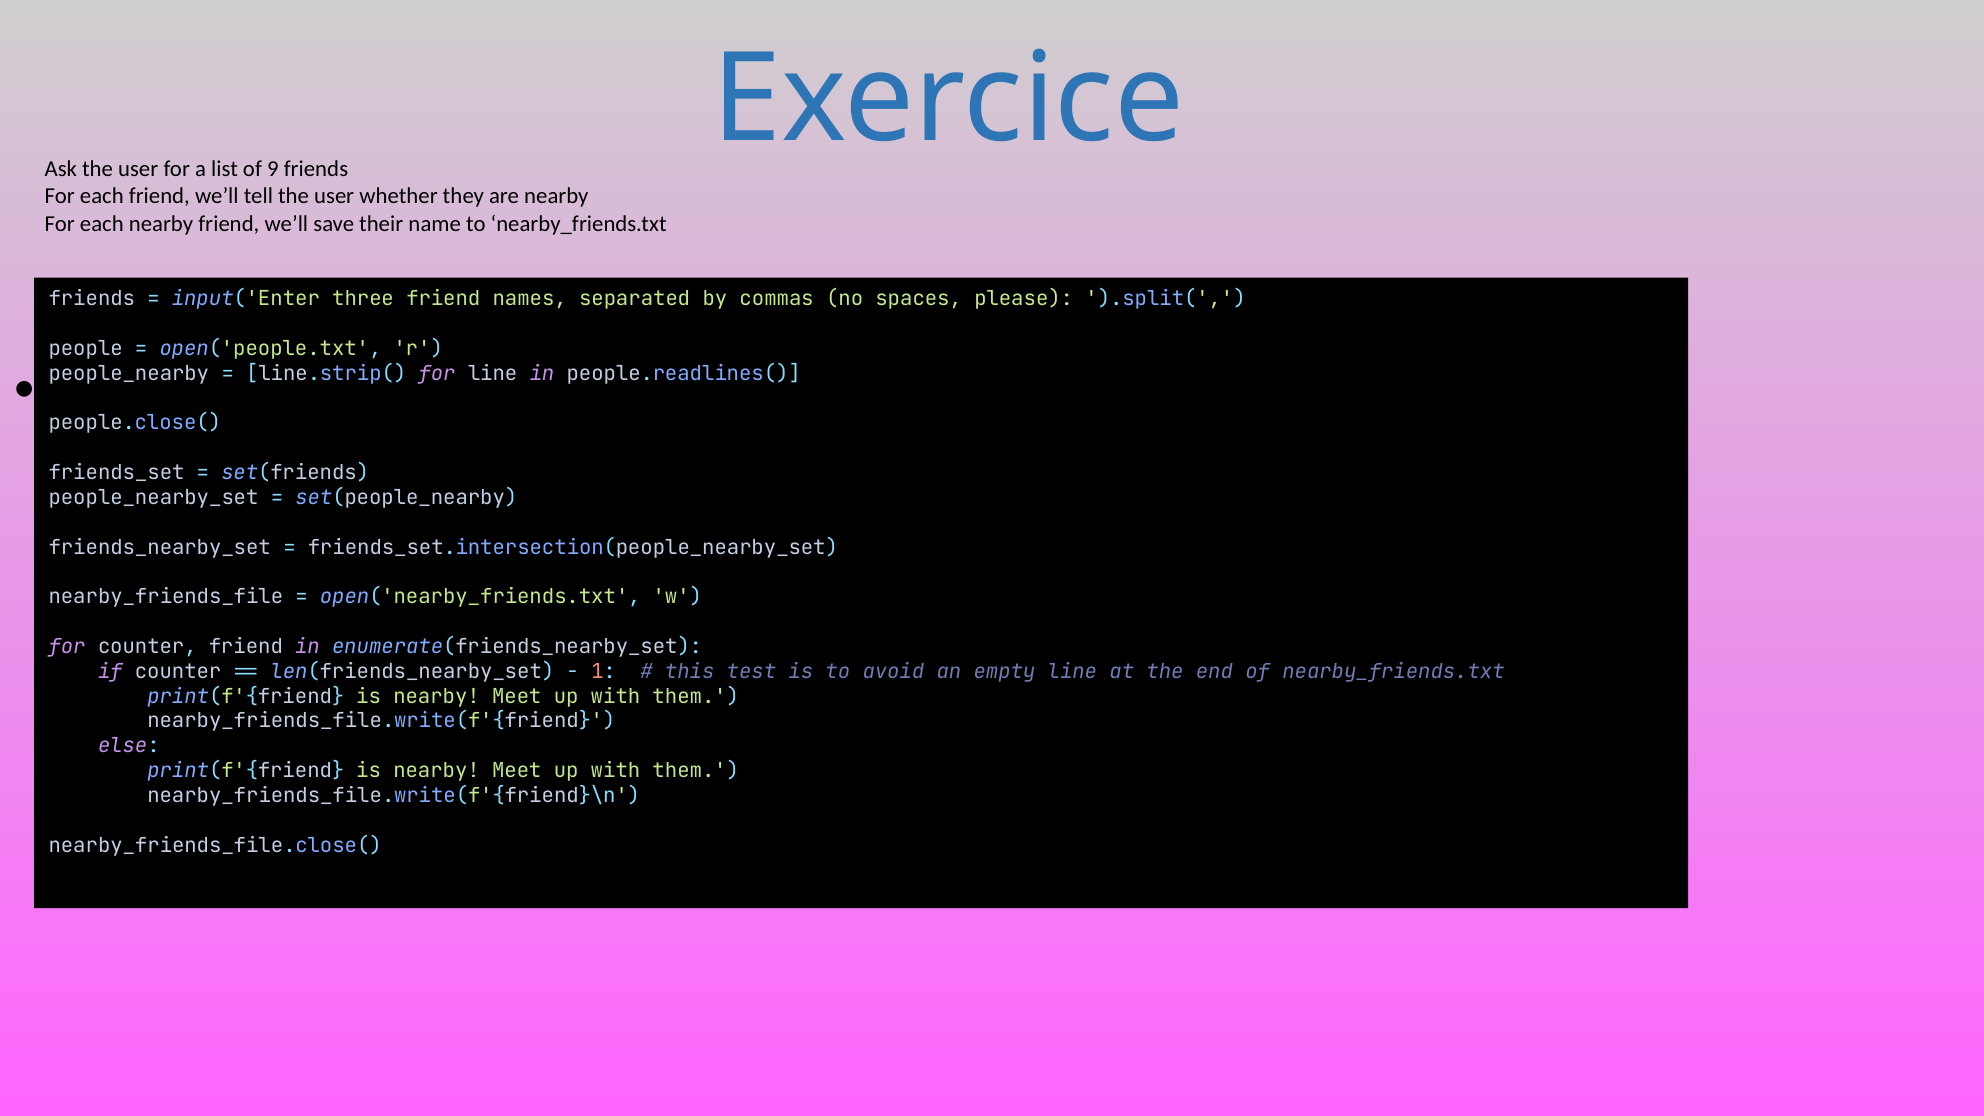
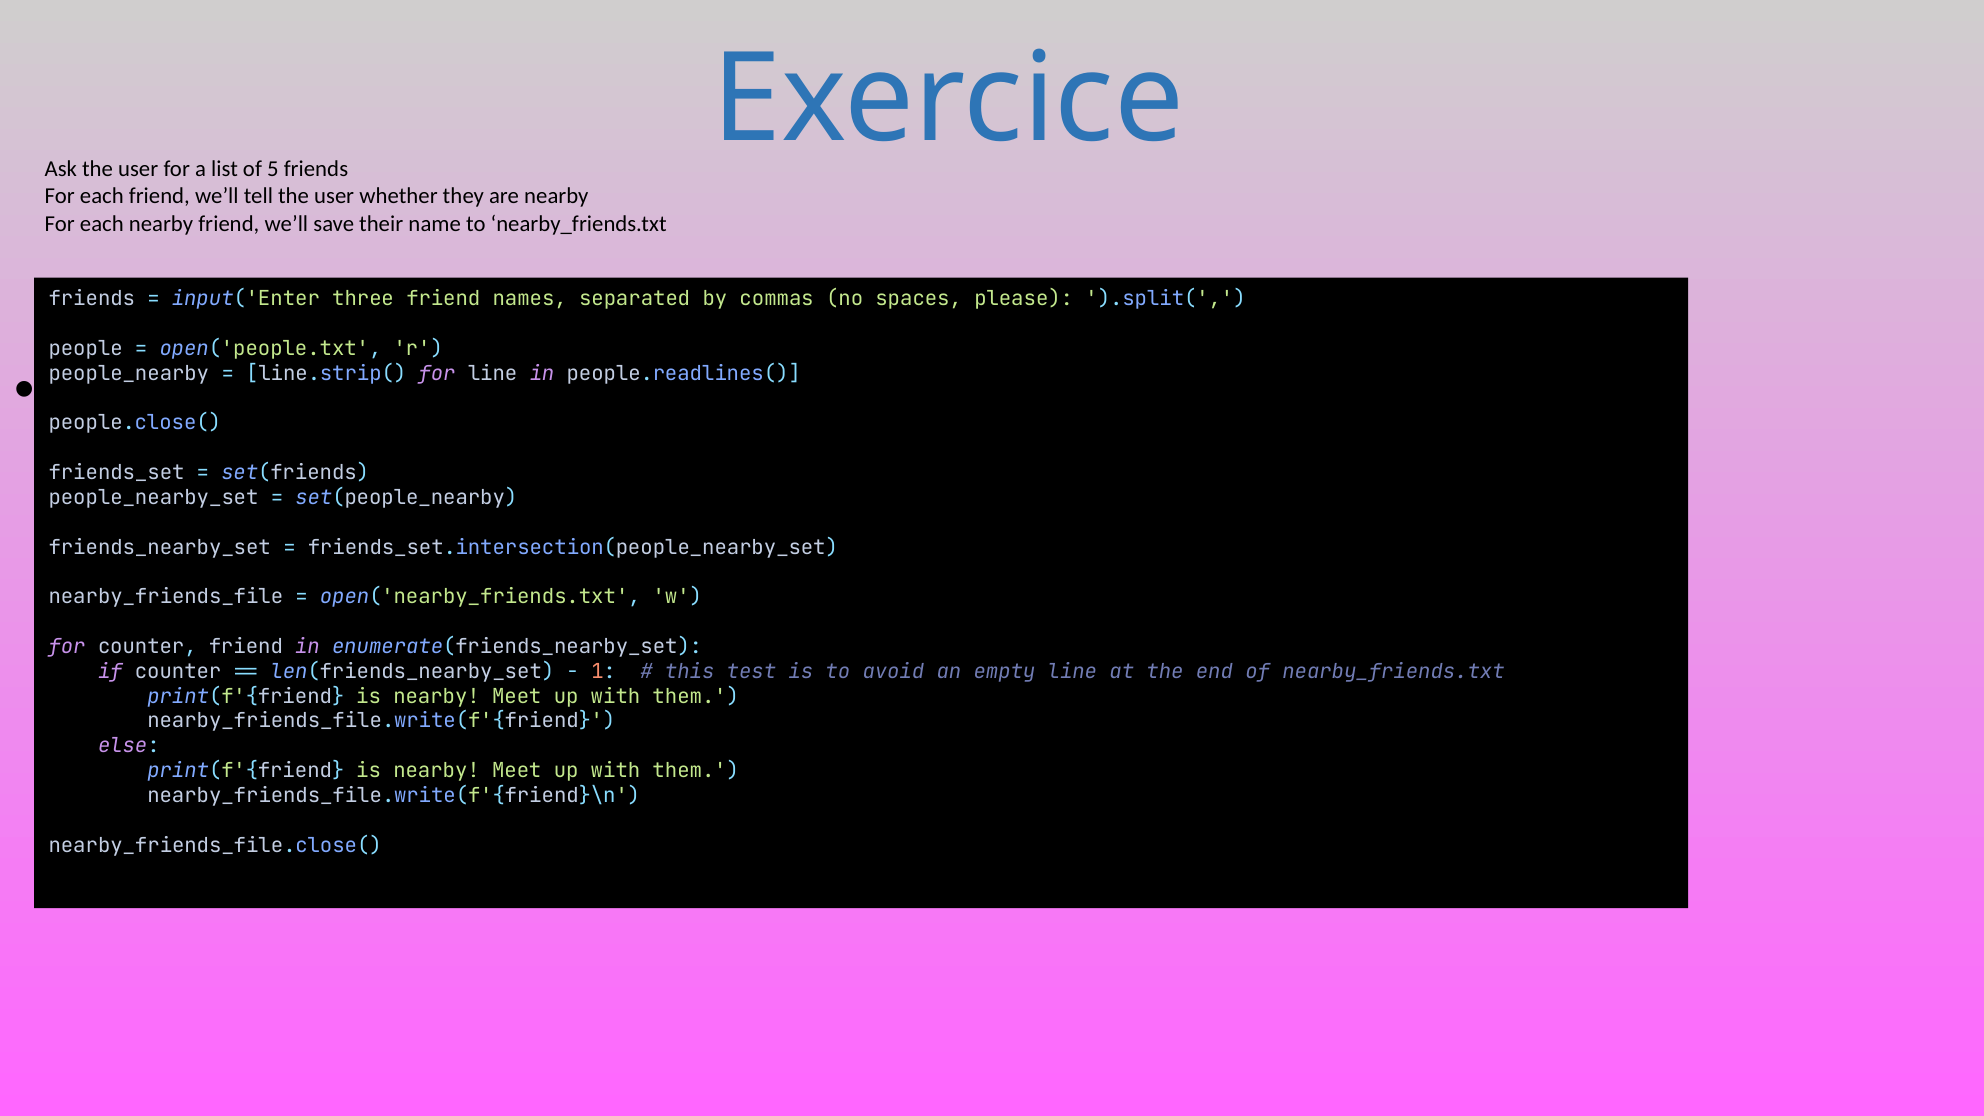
9: 9 -> 5
